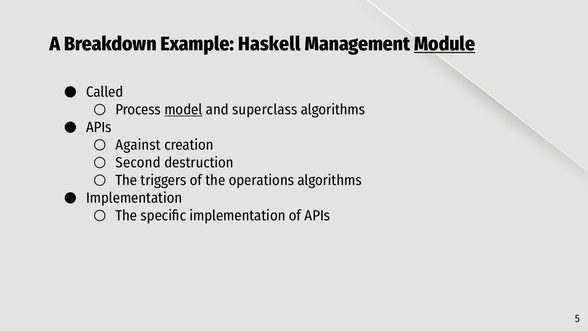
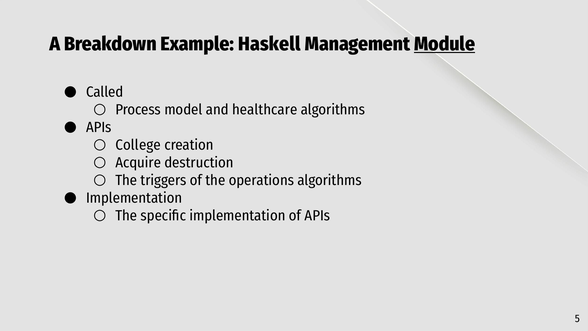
model underline: present -> none
superclass: superclass -> healthcare
Against: Against -> College
Second: Second -> Acquire
